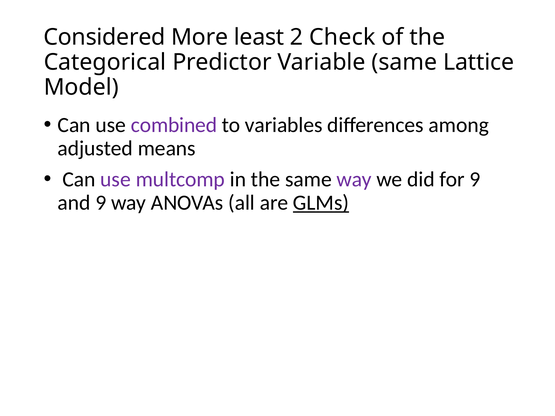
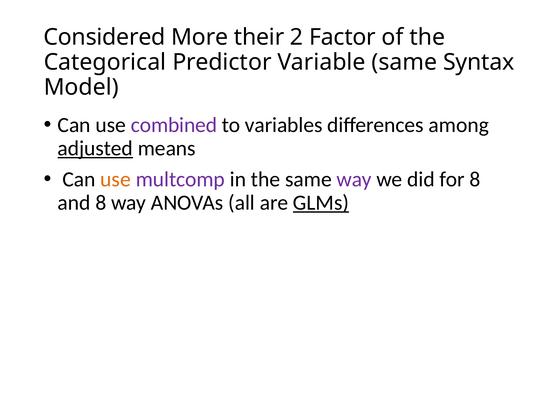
least: least -> their
Check: Check -> Factor
Lattice: Lattice -> Syntax
adjusted underline: none -> present
use at (116, 179) colour: purple -> orange
for 9: 9 -> 8
and 9: 9 -> 8
